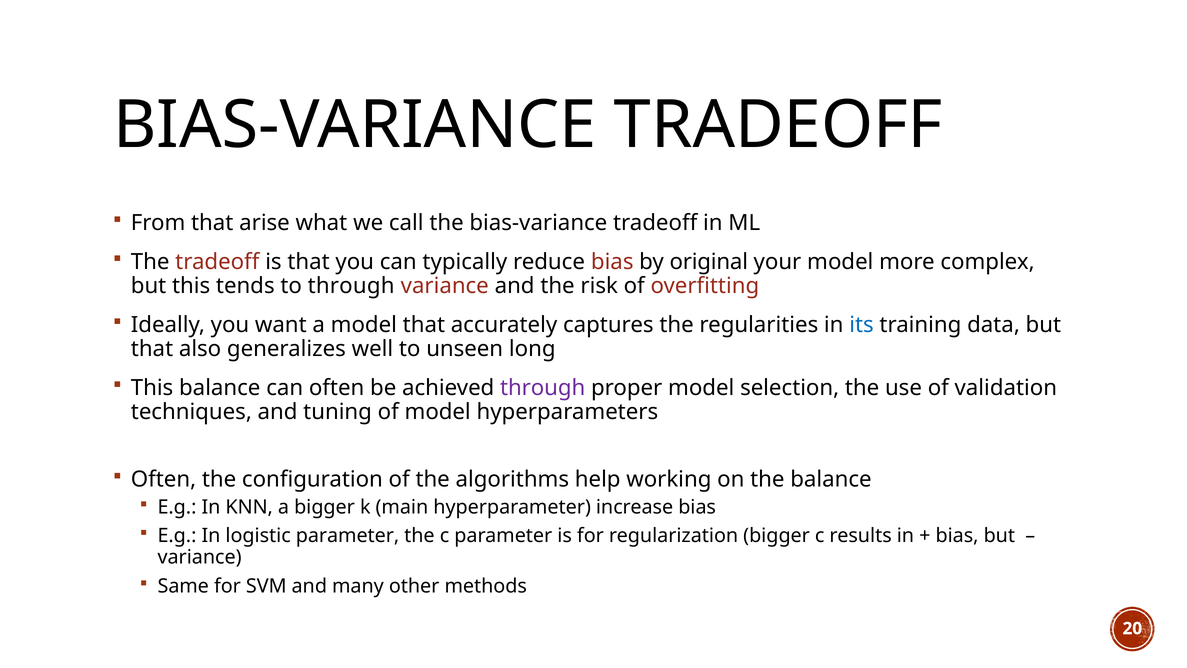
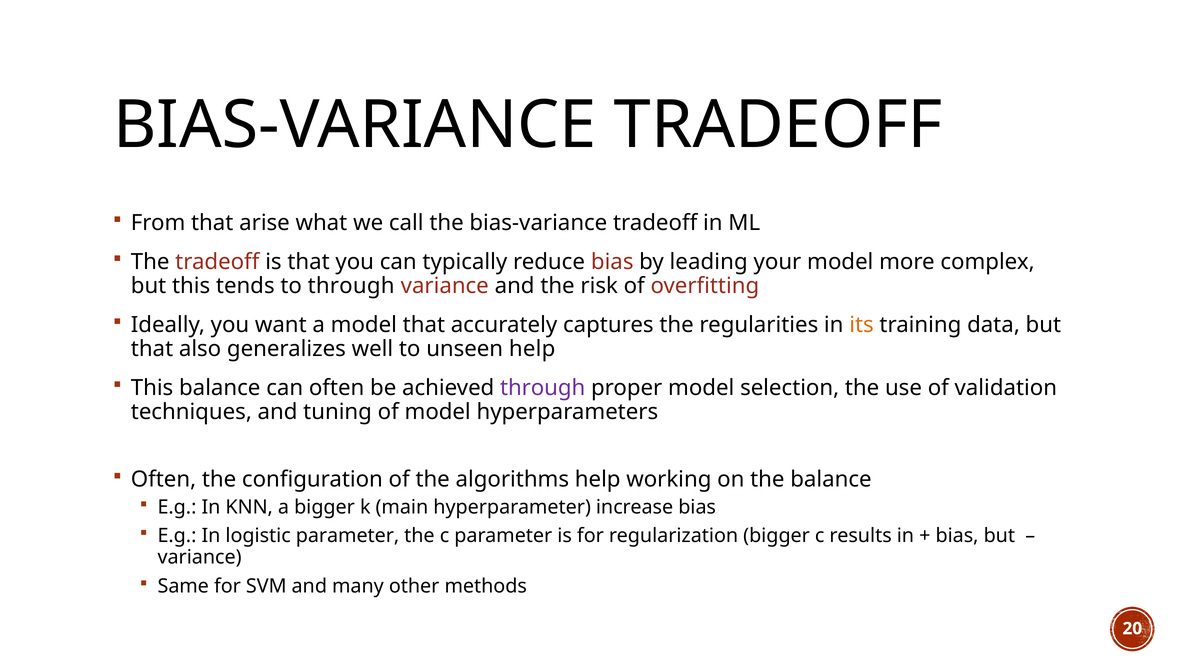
original: original -> leading
its colour: blue -> orange
unseen long: long -> help
